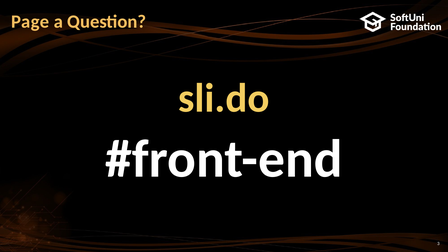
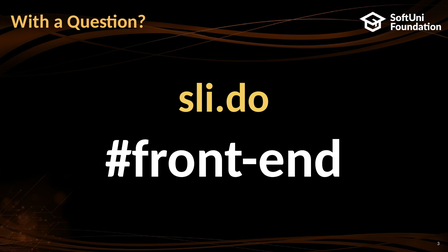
Page: Page -> With
